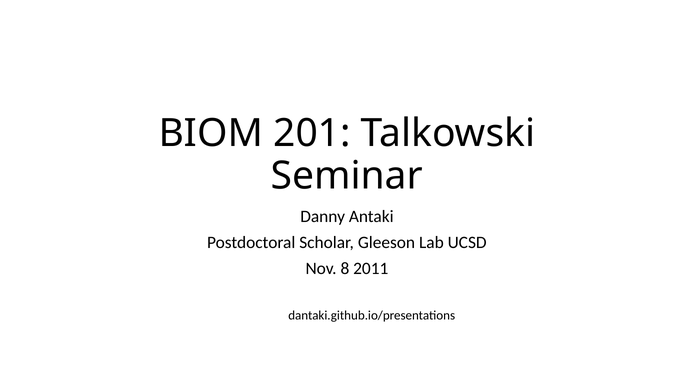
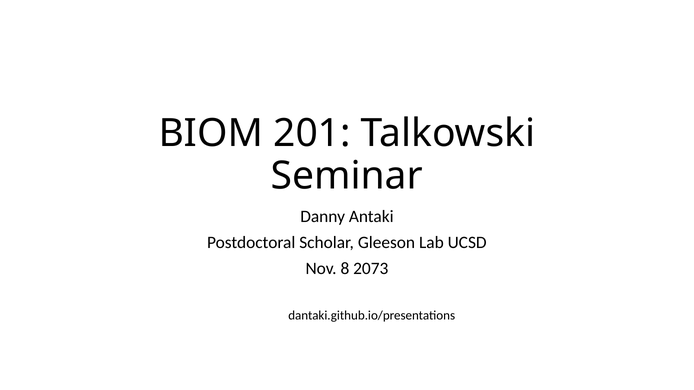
2011: 2011 -> 2073
